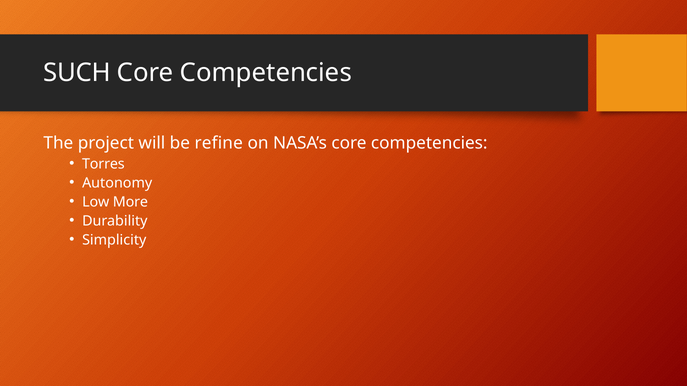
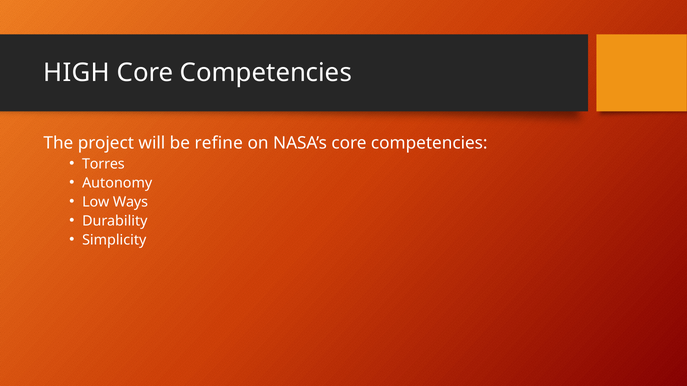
SUCH: SUCH -> HIGH
More: More -> Ways
